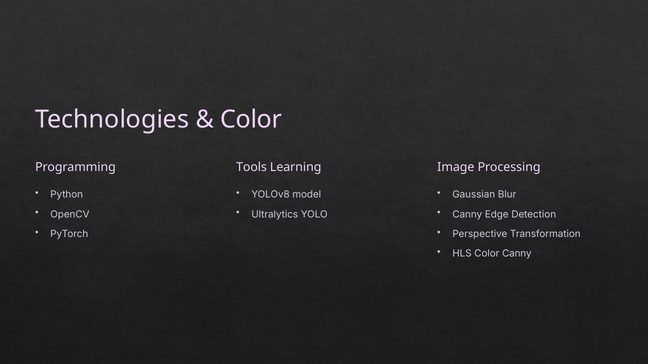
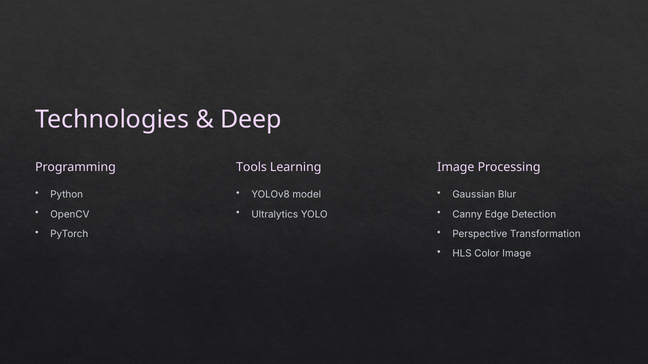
Color at (251, 120): Color -> Deep
Color Canny: Canny -> Image
